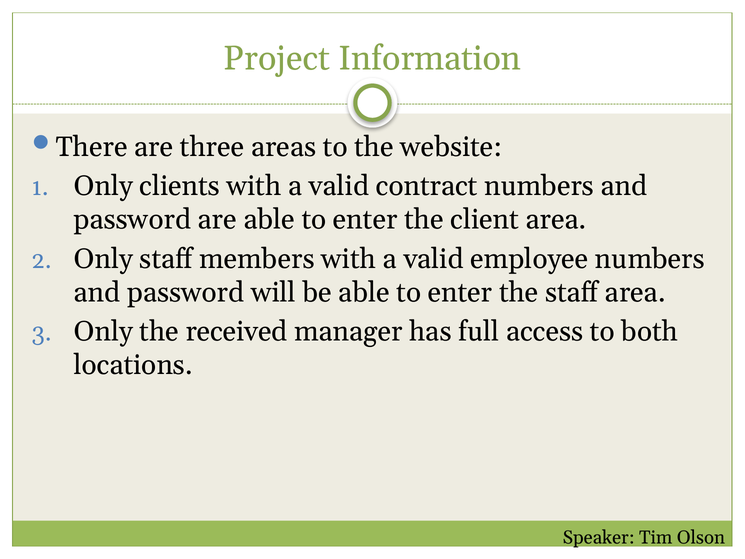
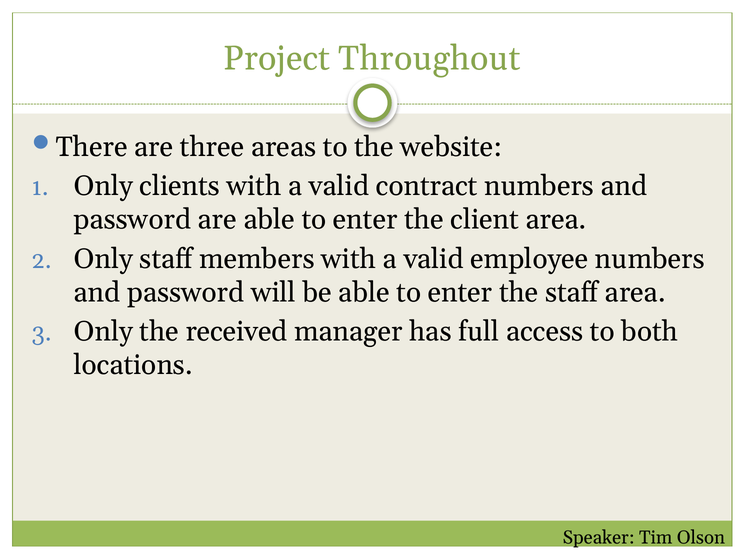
Information: Information -> Throughout
